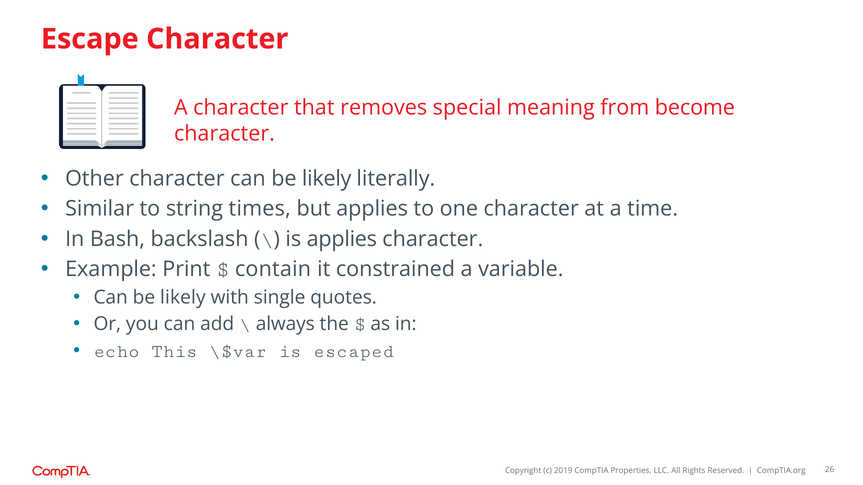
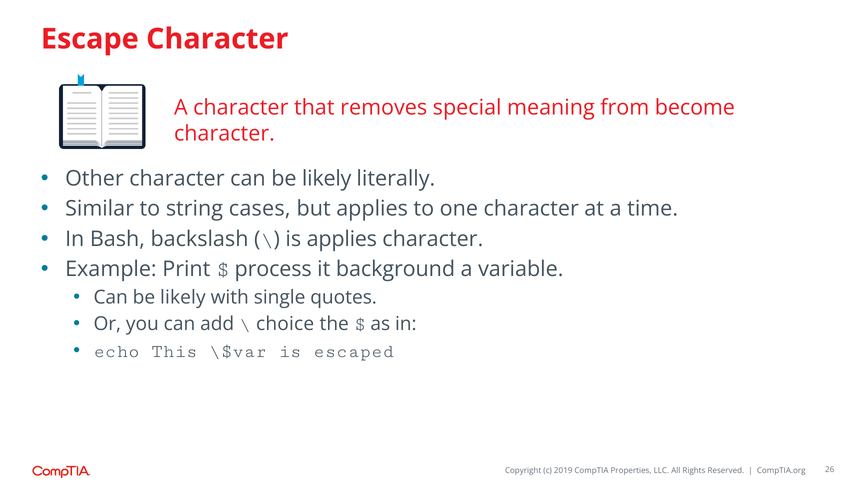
times: times -> cases
contain: contain -> process
constrained: constrained -> background
always: always -> choice
